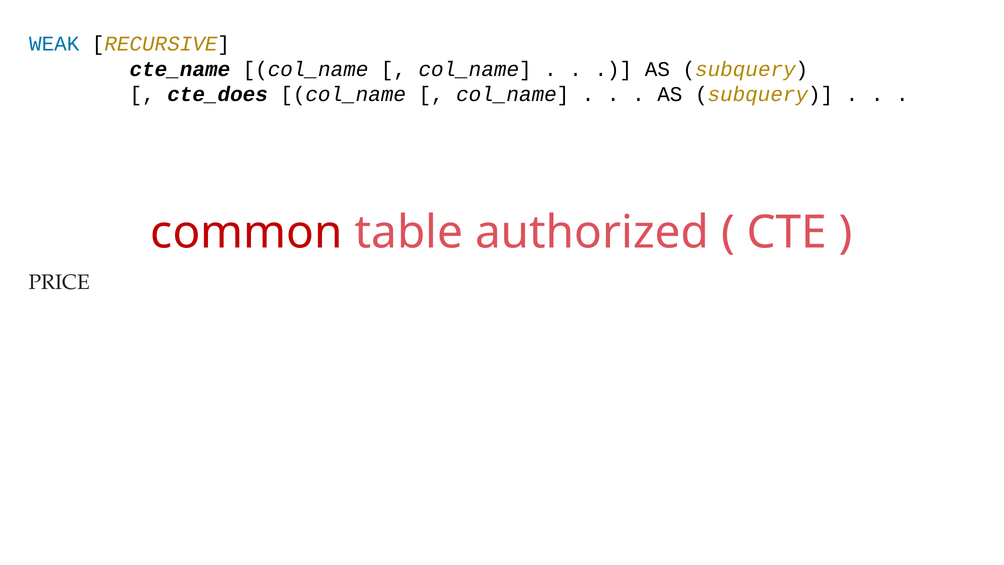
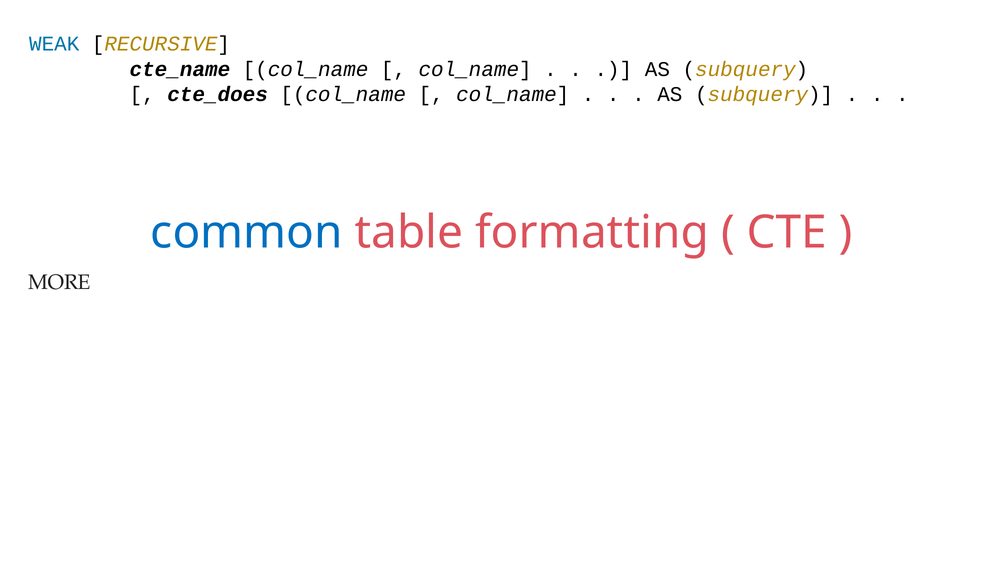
common colour: red -> blue
authorized: authorized -> formatting
PRICE: PRICE -> MORE
